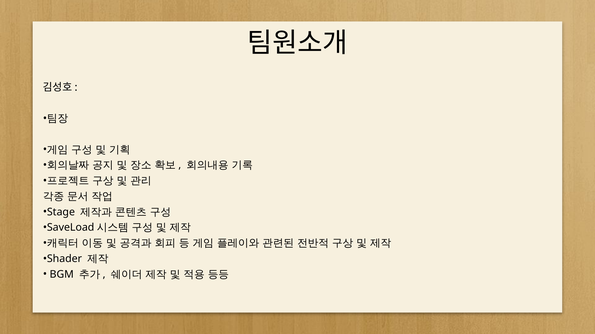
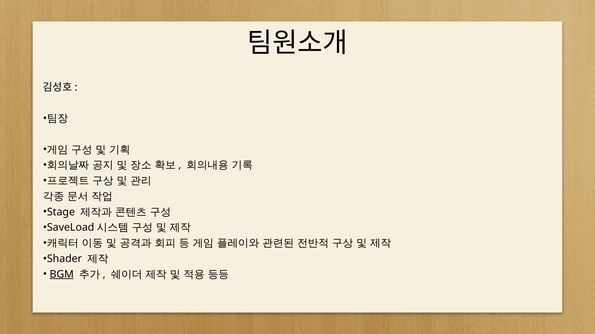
BGM underline: none -> present
